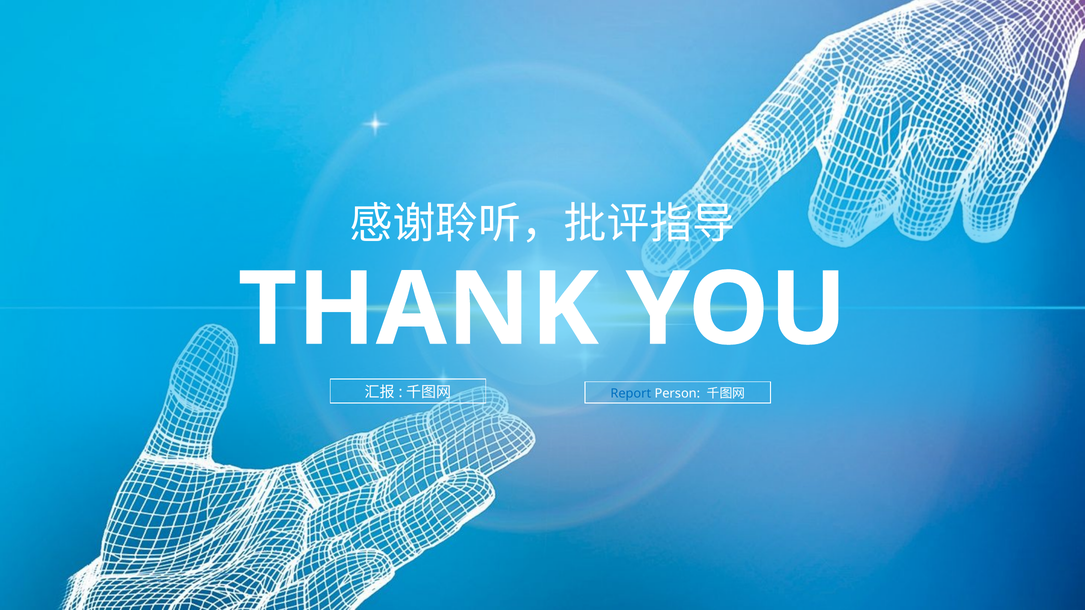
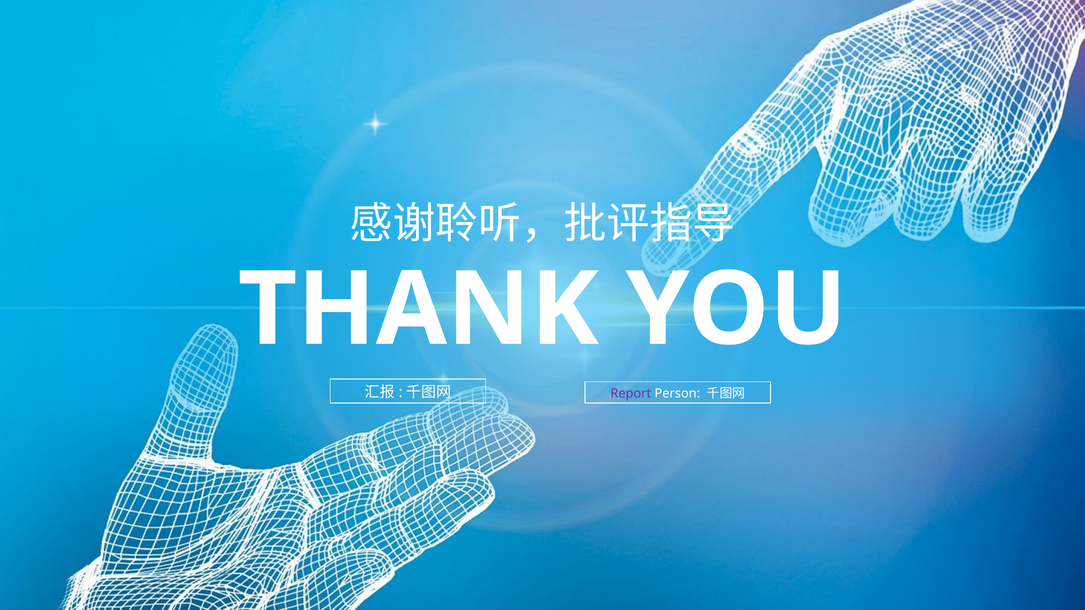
Report colour: blue -> purple
